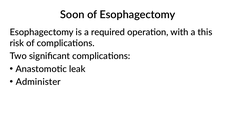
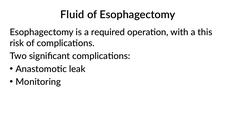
Soon: Soon -> Fluid
Administer: Administer -> Monitoring
